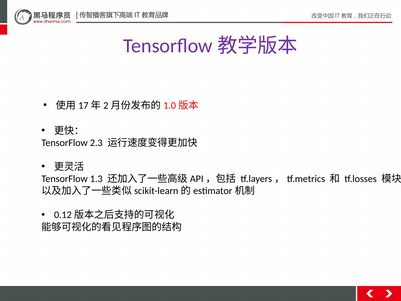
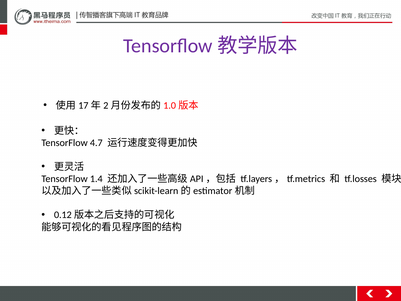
2.3: 2.3 -> 4.7
1.3: 1.3 -> 1.4
